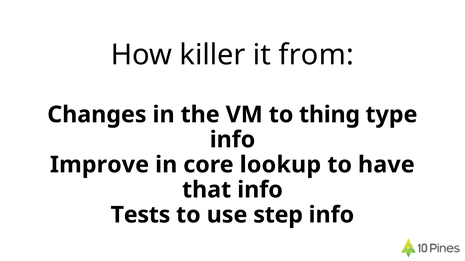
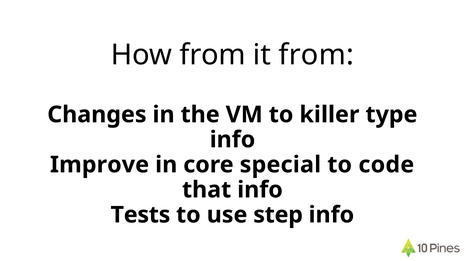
How killer: killer -> from
thing: thing -> killer
lookup: lookup -> special
have: have -> code
